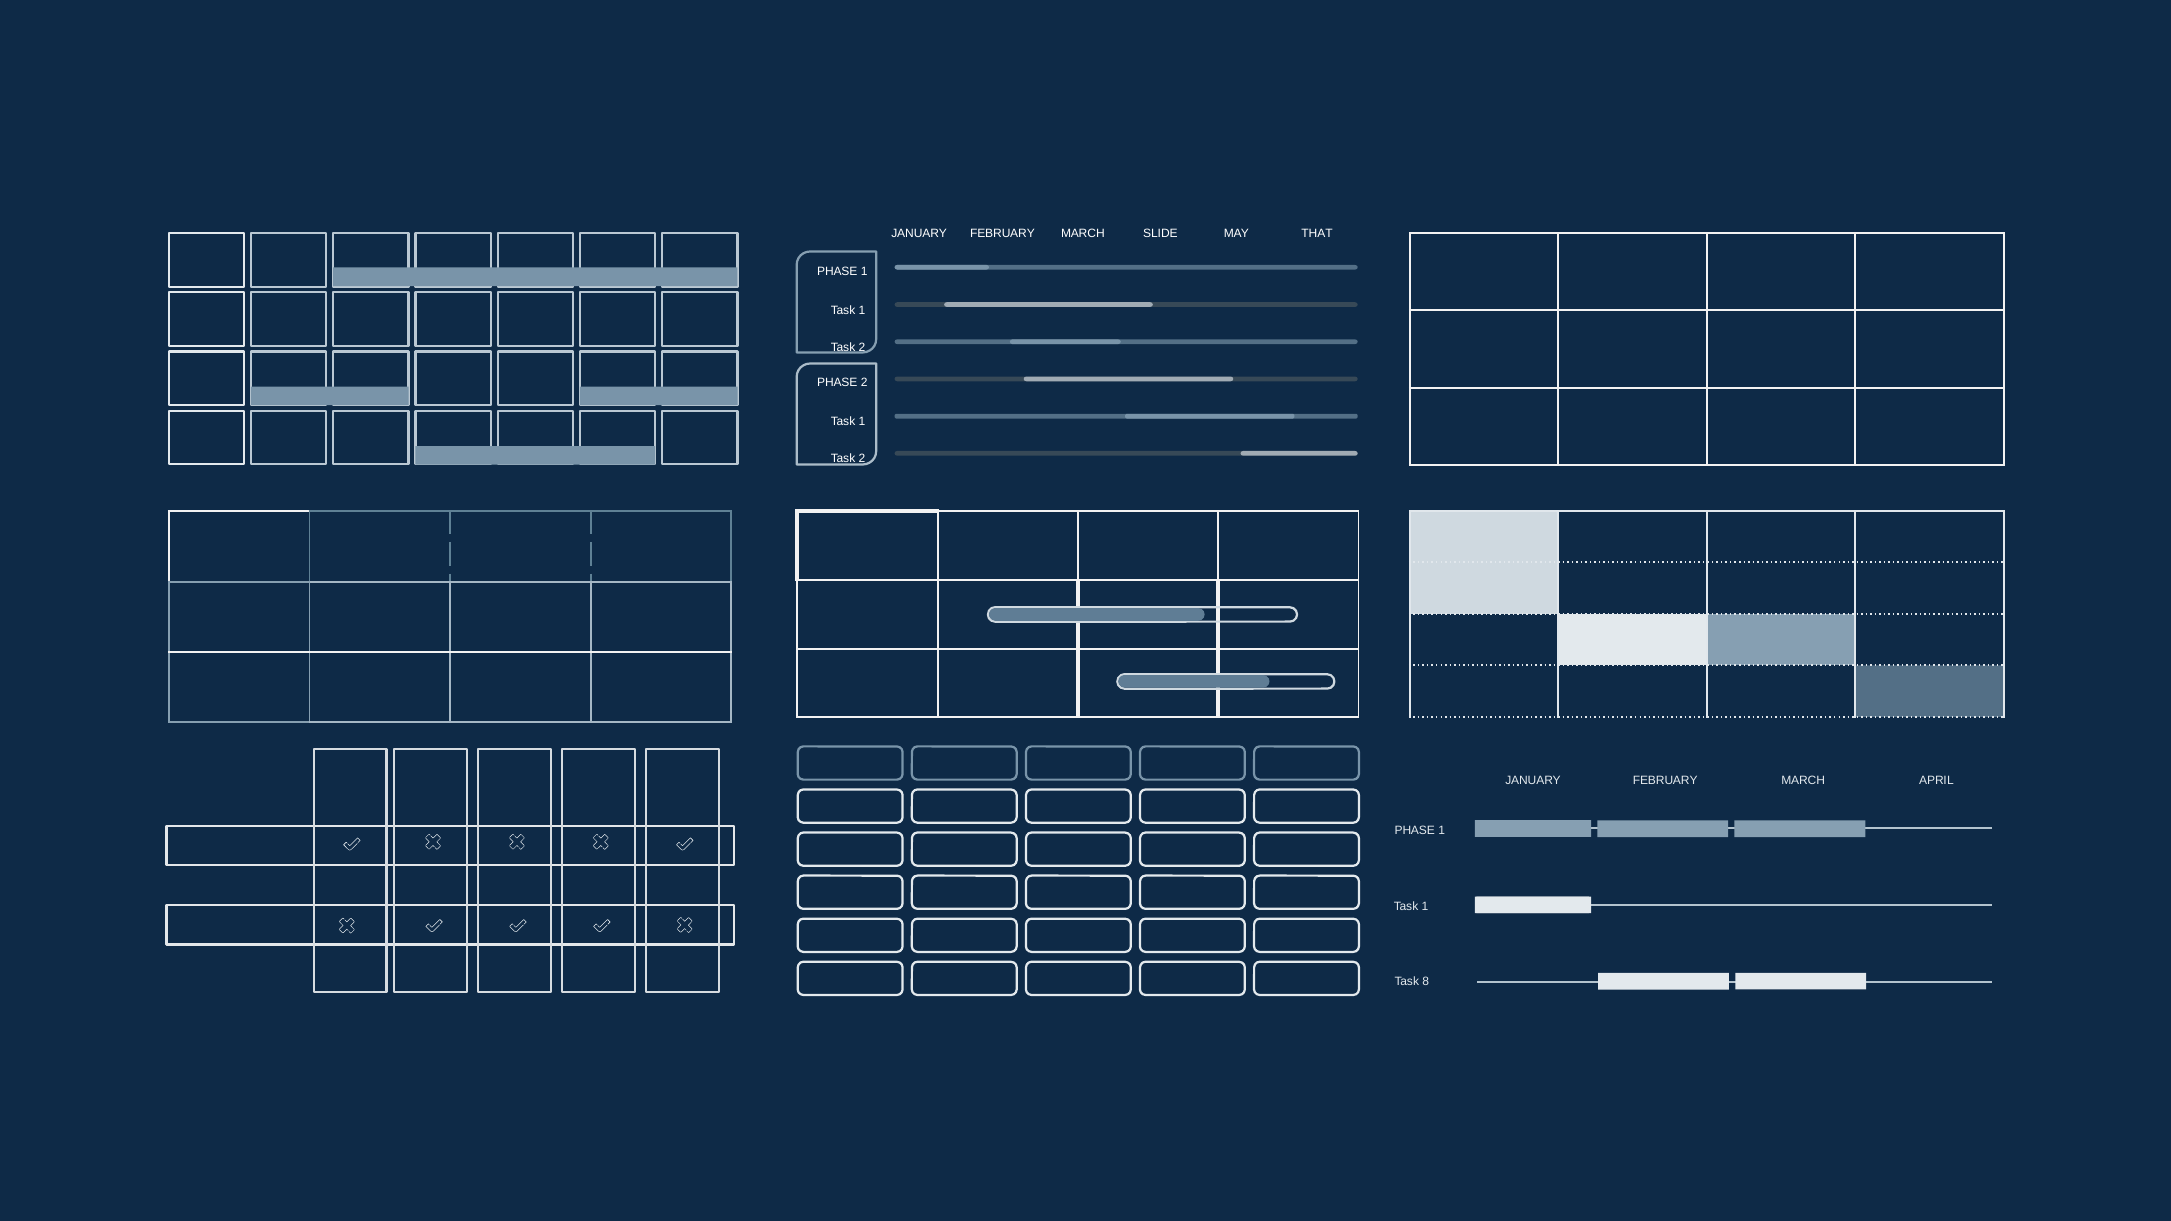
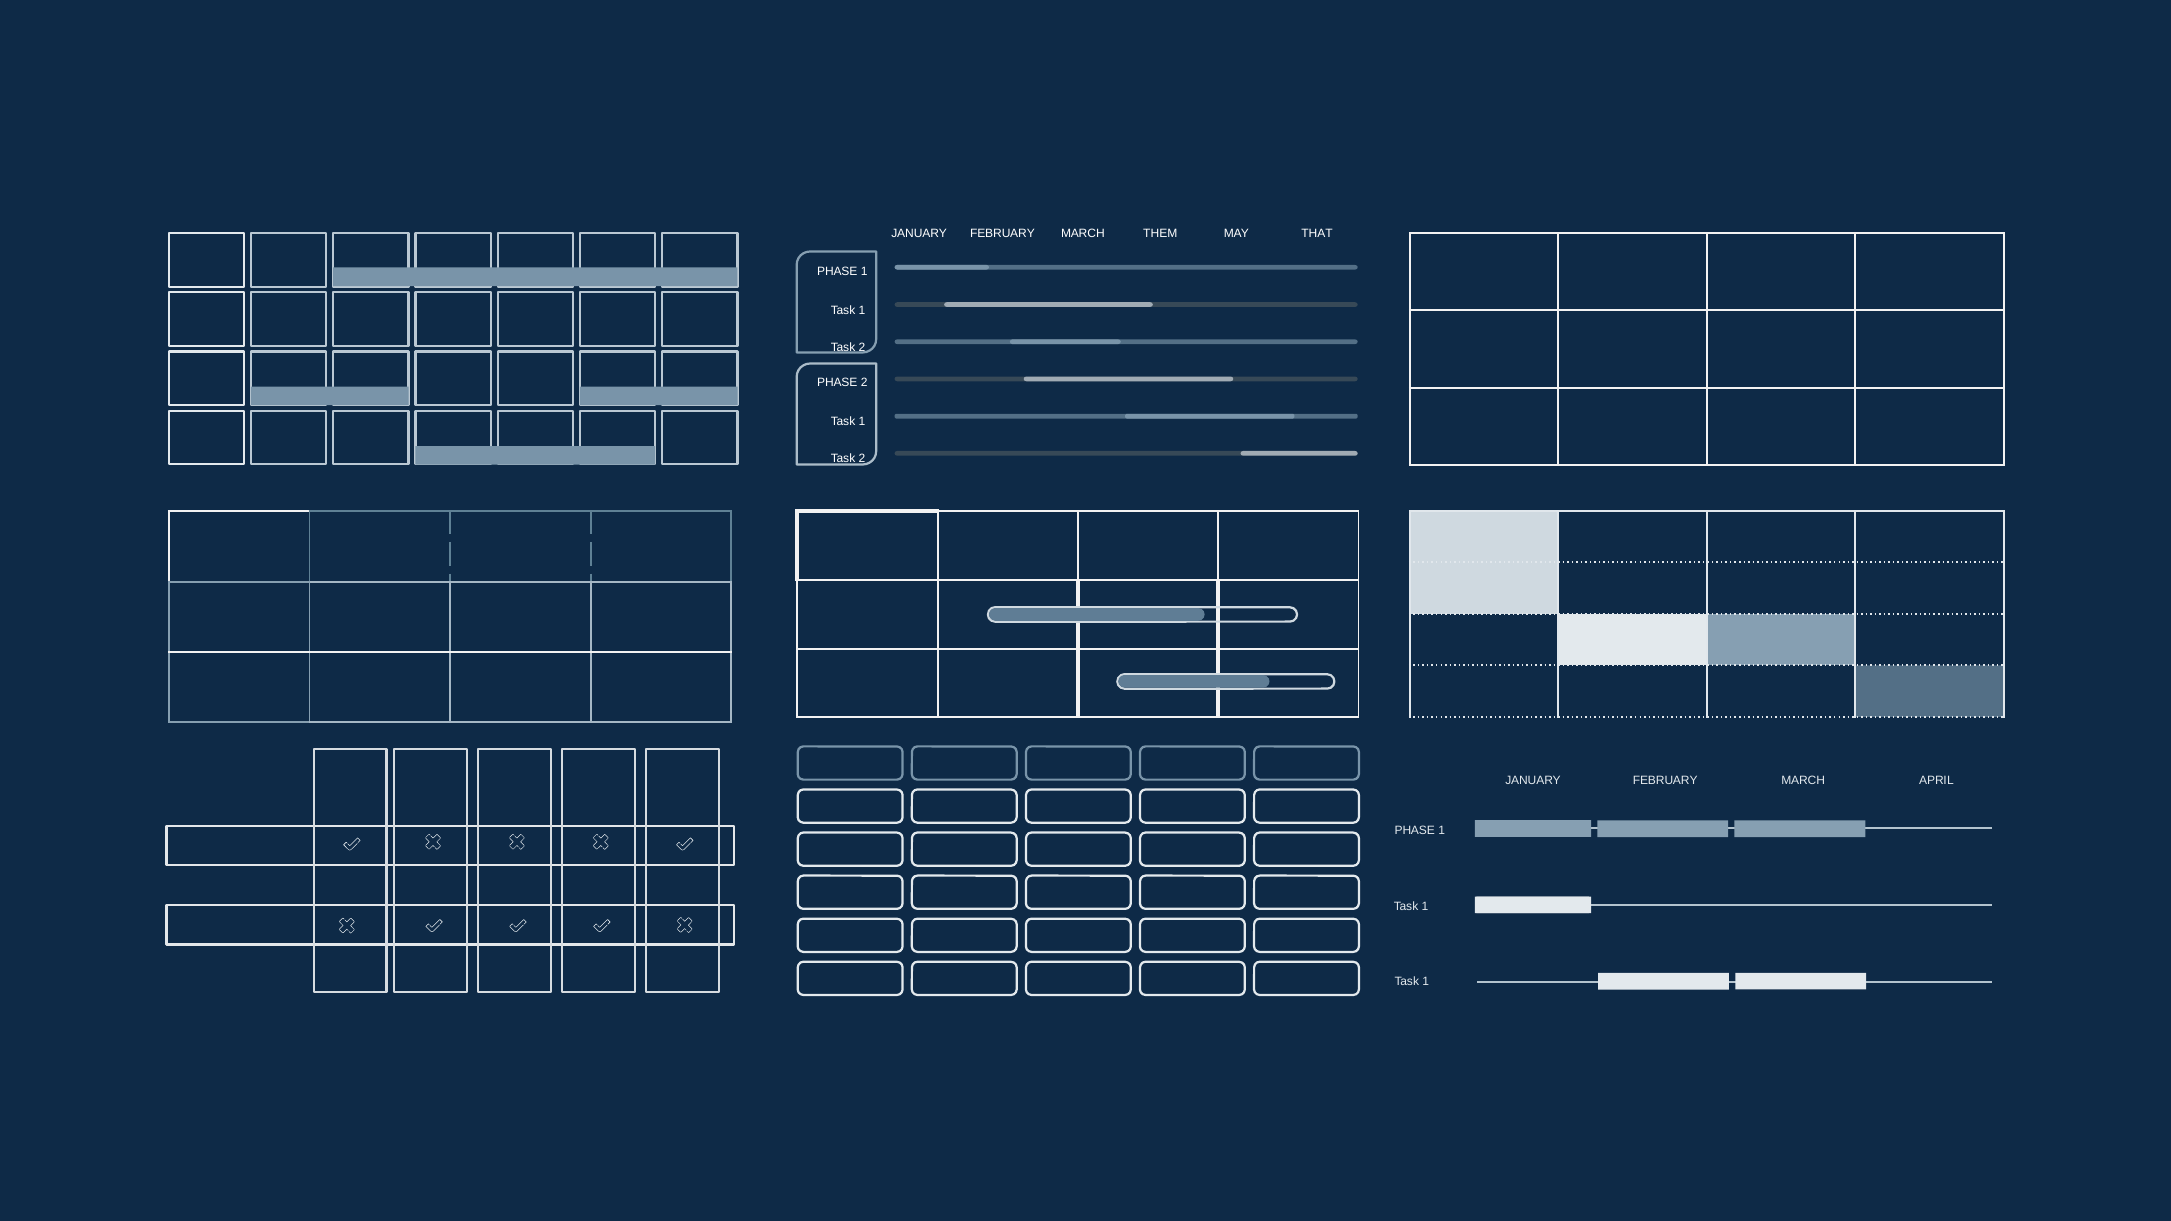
SLIDE: SLIDE -> THEM
8 at (1426, 982): 8 -> 1
